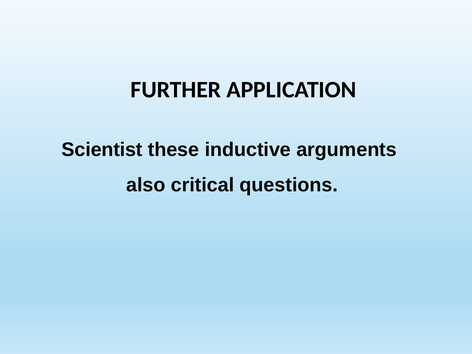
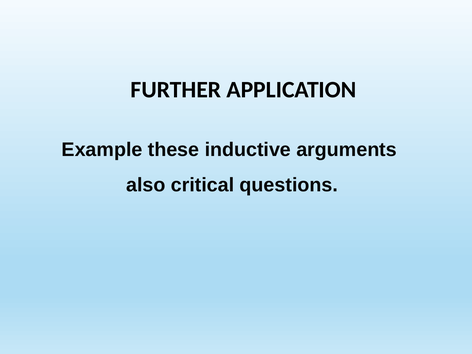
Scientist: Scientist -> Example
